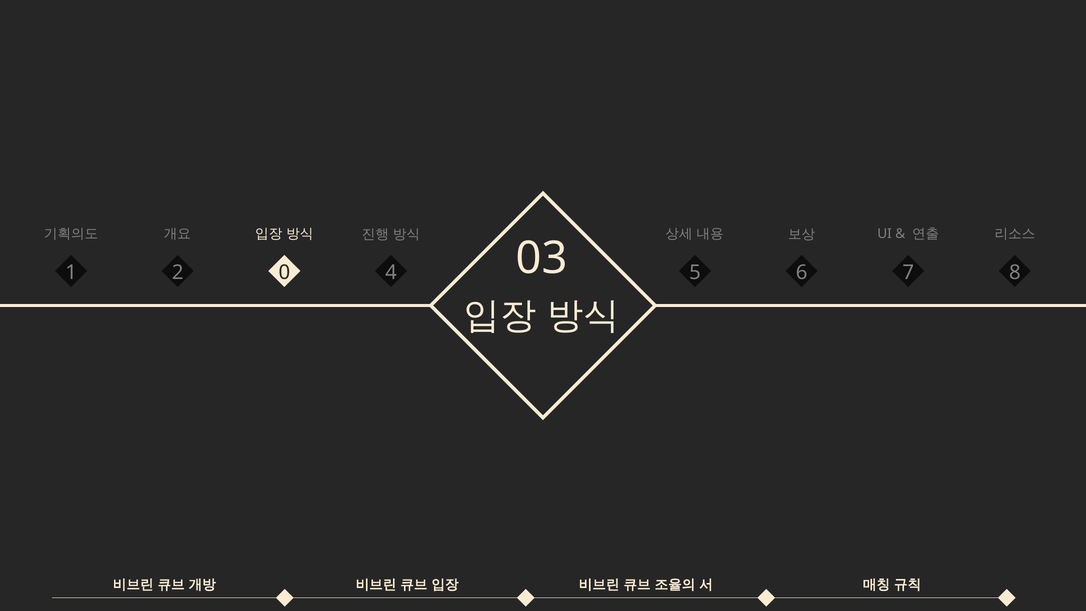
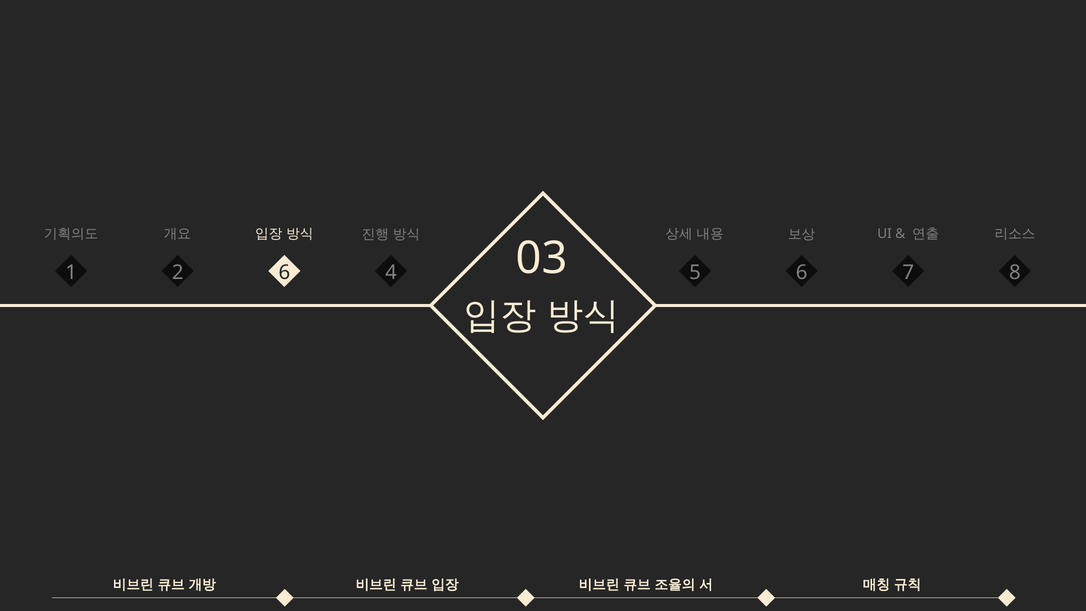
2 0: 0 -> 6
